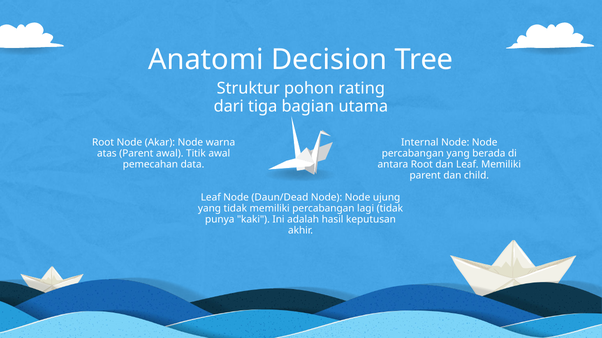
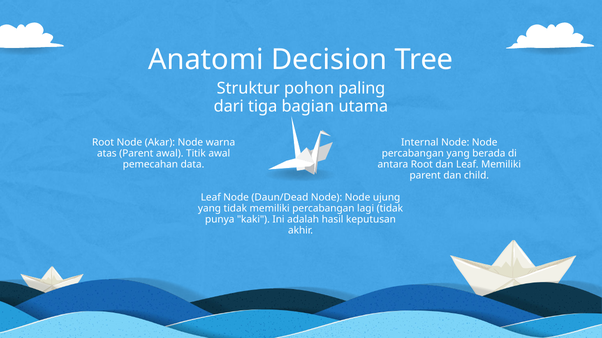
rating: rating -> paling
